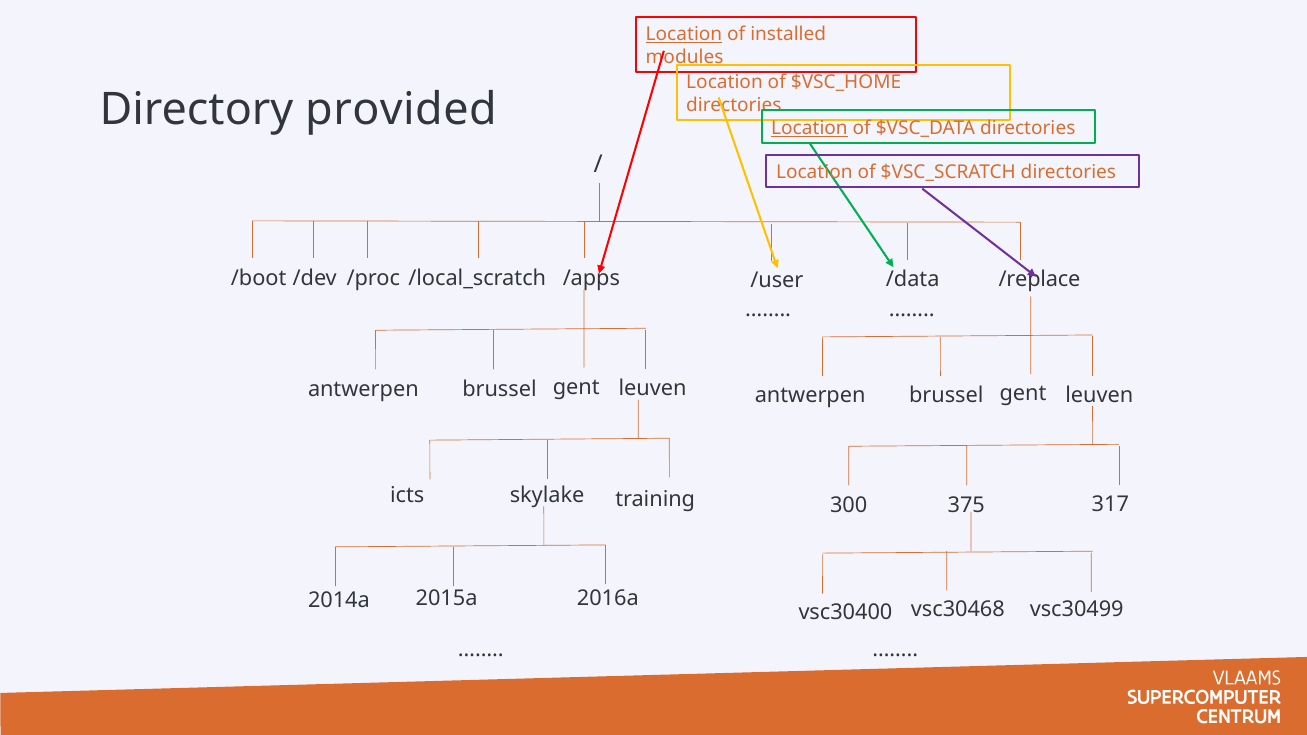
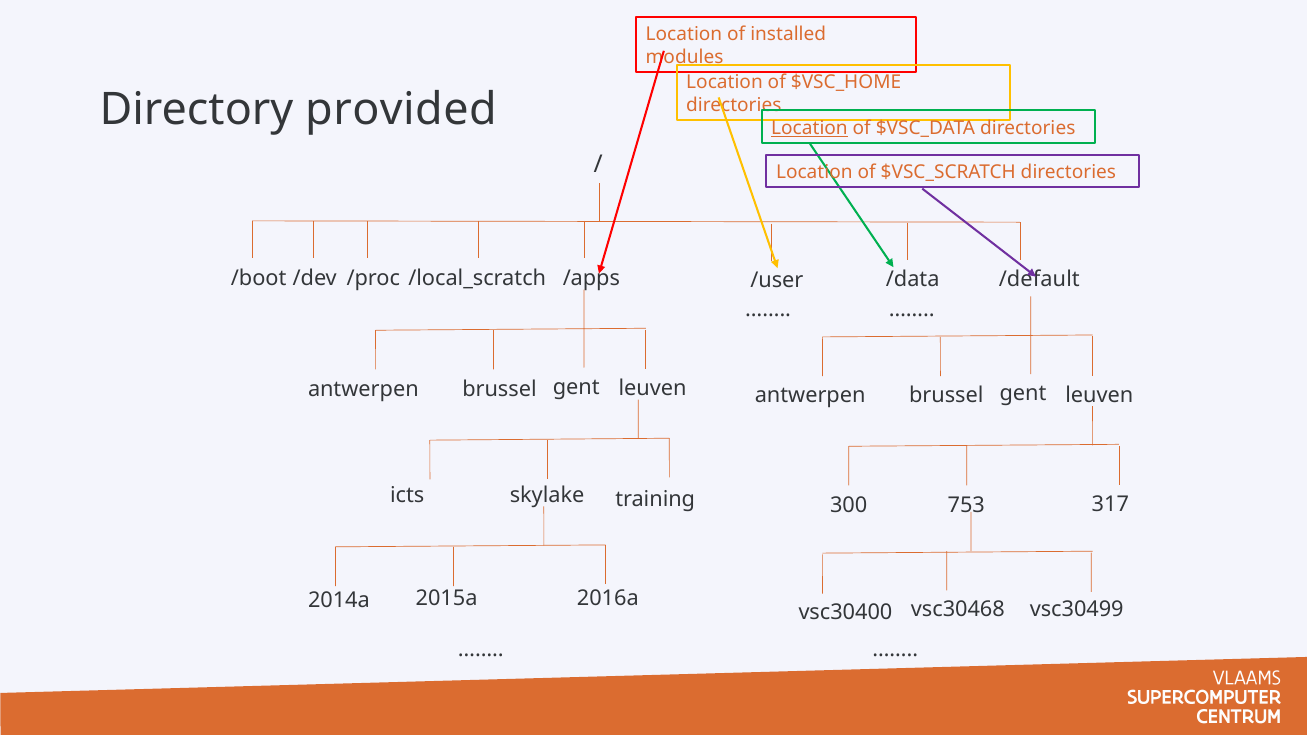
Location at (684, 35) underline: present -> none
/replace: /replace -> /default
375: 375 -> 753
